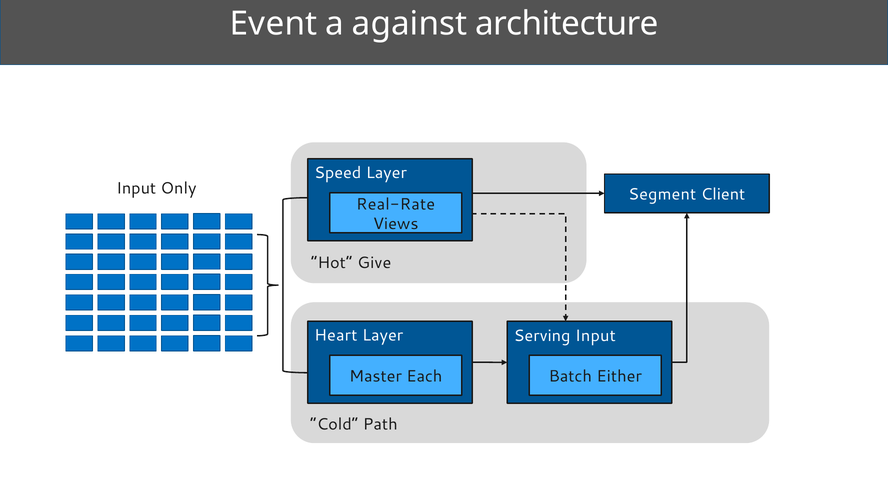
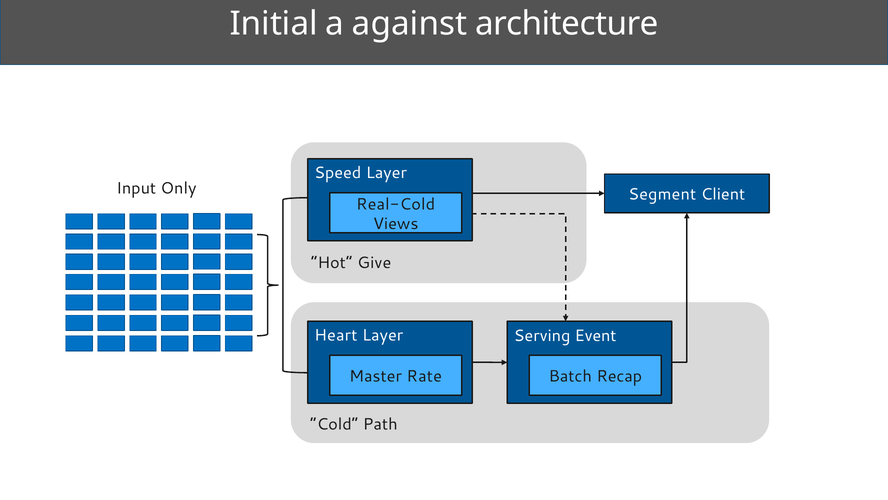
Event: Event -> Initial
Real-Rate: Real-Rate -> Real-Cold
Serving Input: Input -> Event
Each: Each -> Rate
Either: Either -> Recap
